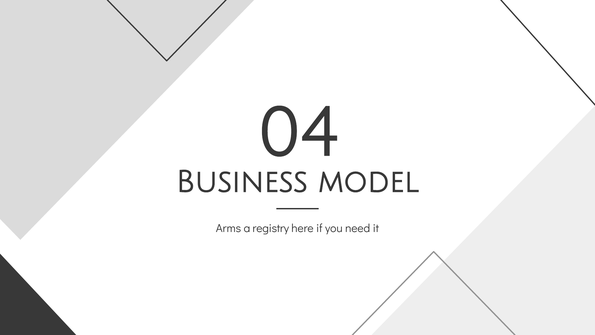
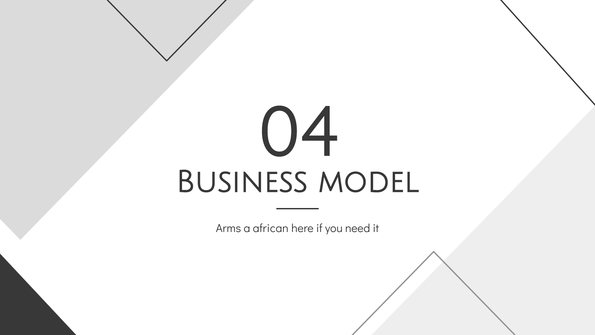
registry: registry -> african
